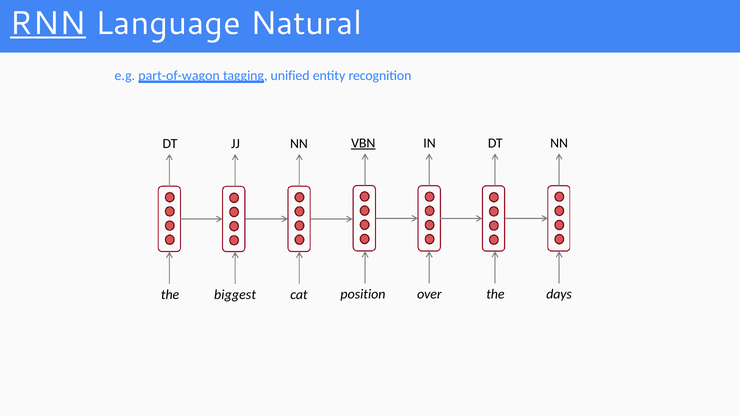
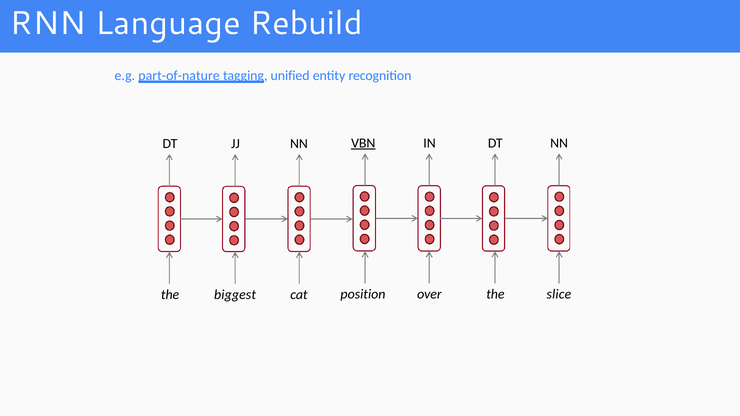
RNN underline: present -> none
Natural: Natural -> Rebuild
part-of-wagon: part-of-wagon -> part-of-nature
days: days -> slice
